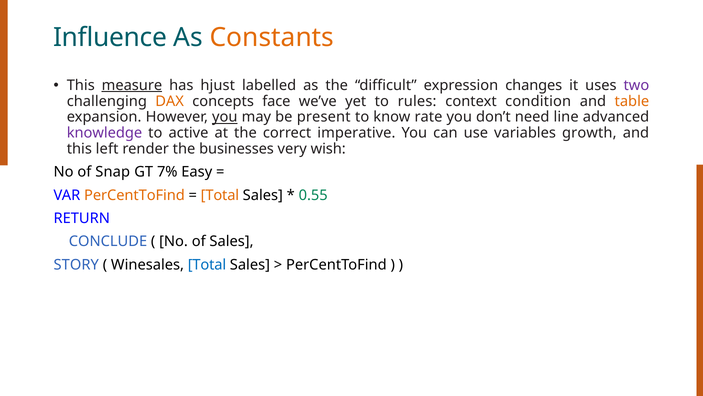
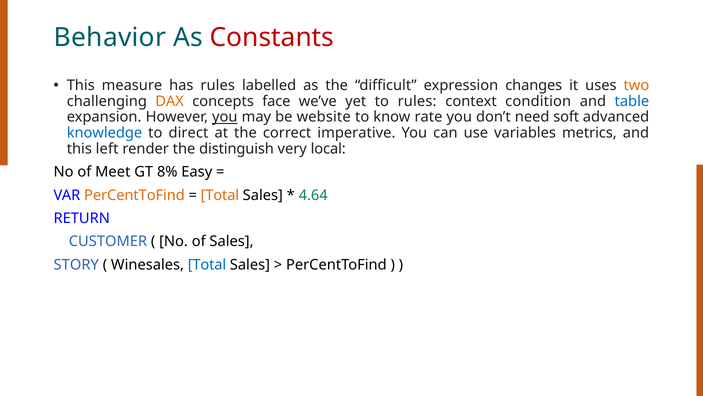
Influence: Influence -> Behavior
Constants colour: orange -> red
measure underline: present -> none
has hjust: hjust -> rules
two colour: purple -> orange
table colour: orange -> blue
present: present -> website
line: line -> soft
knowledge colour: purple -> blue
active: active -> direct
growth: growth -> metrics
businesses: businesses -> distinguish
wish: wish -> local
Snap: Snap -> Meet
7%: 7% -> 8%
0.55: 0.55 -> 4.64
CONCLUDE: CONCLUDE -> CUSTOMER
